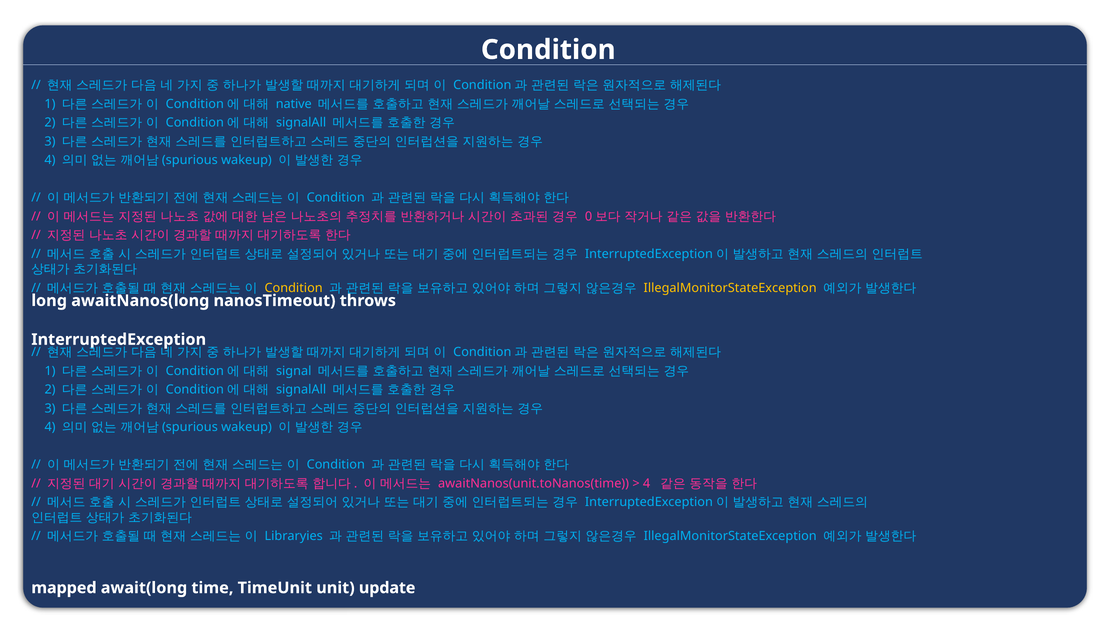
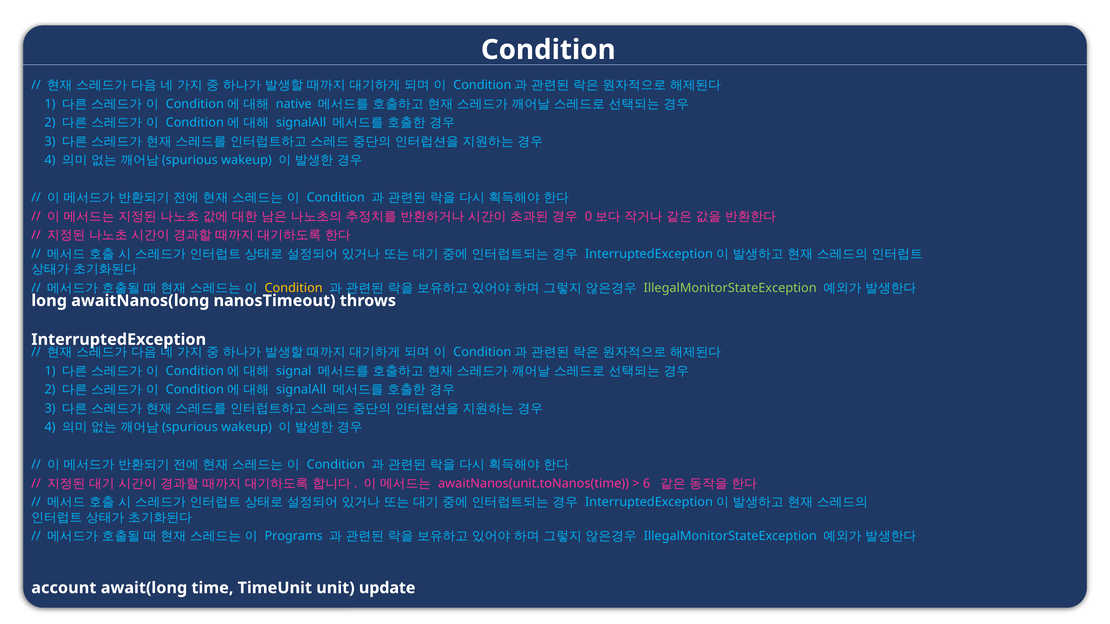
IllegalMonitorStateException at (730, 288) colour: yellow -> light green
4 at (647, 484): 4 -> 6
Libraryies: Libraryies -> Programs
mapped: mapped -> account
